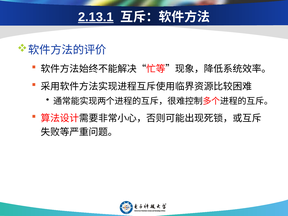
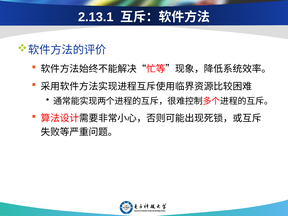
2.13.1 underline: present -> none
